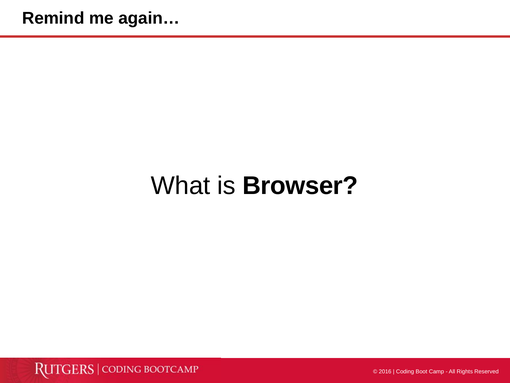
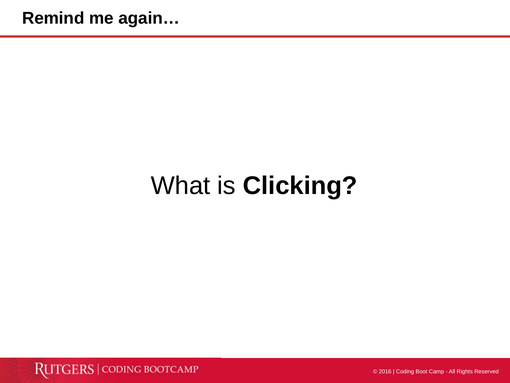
is Browser: Browser -> Clicking
